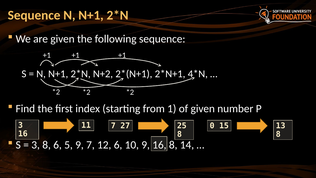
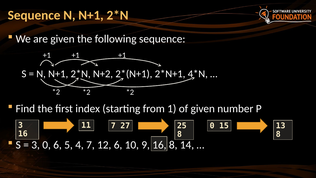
3 8: 8 -> 0
5 9: 9 -> 4
